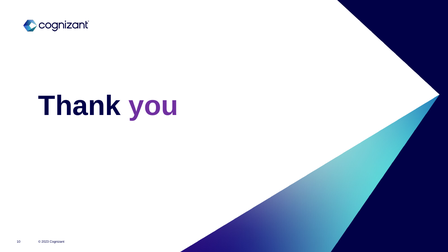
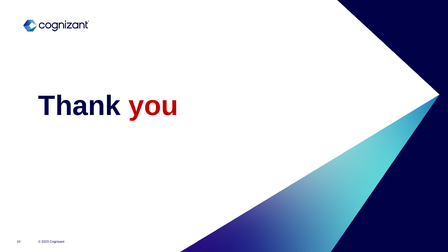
you colour: purple -> red
